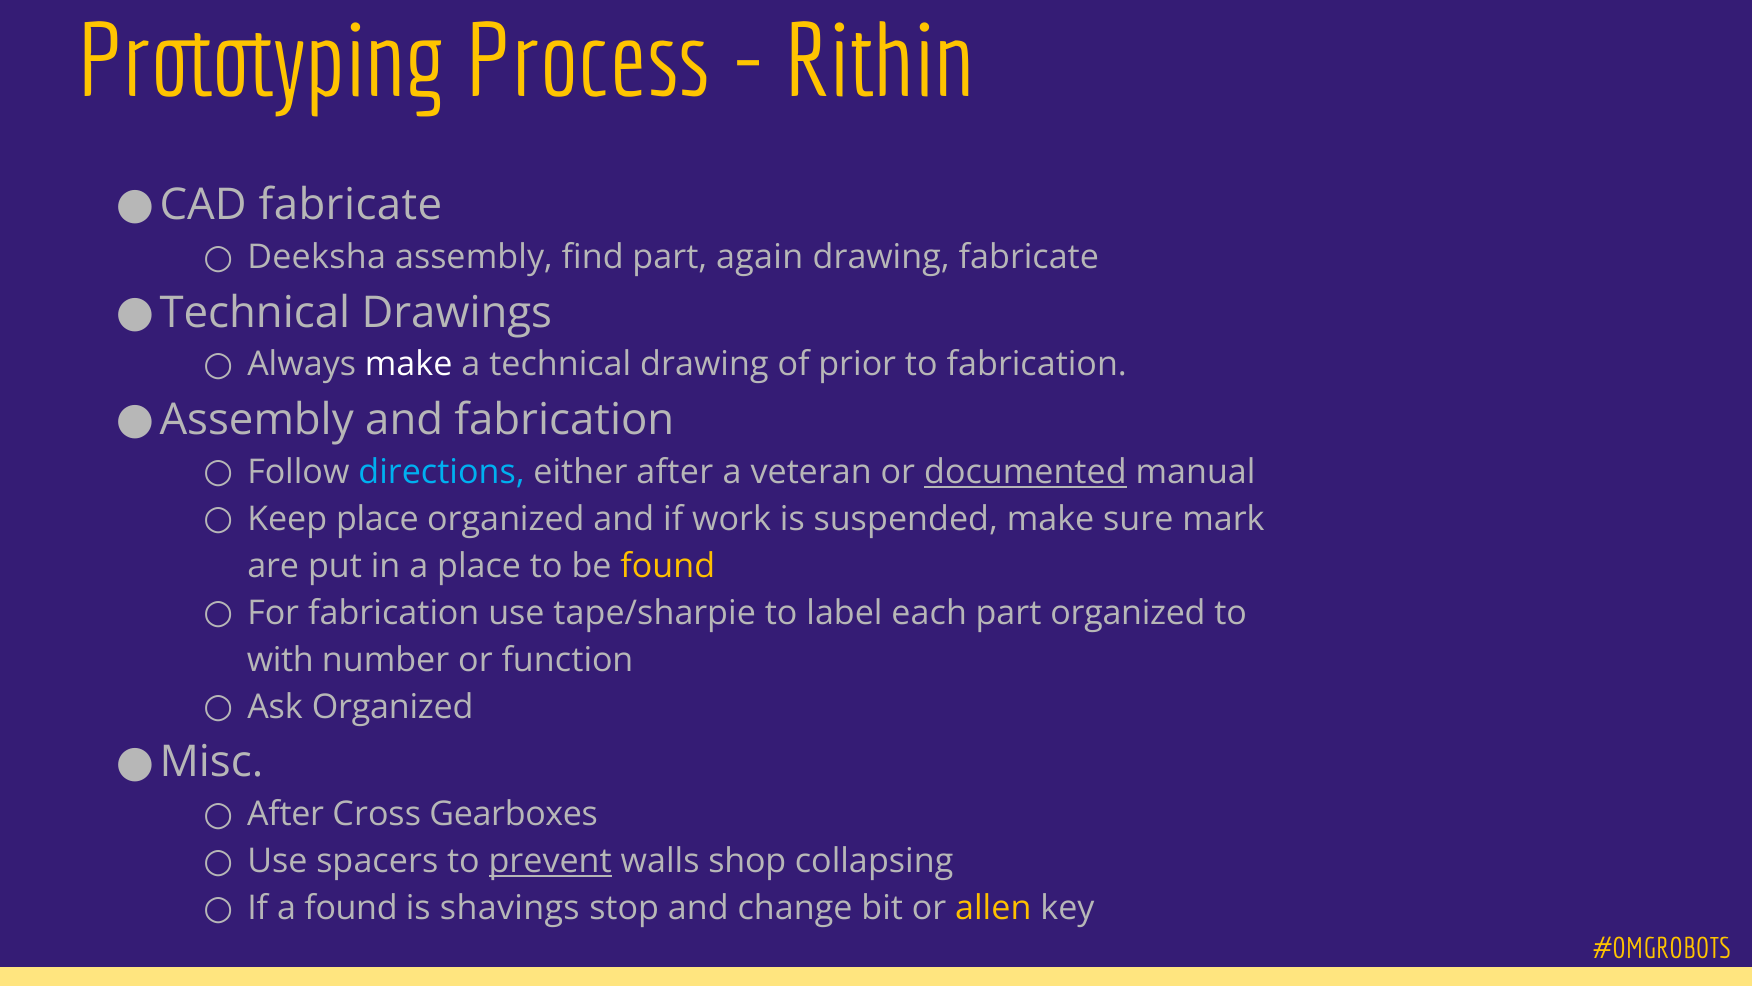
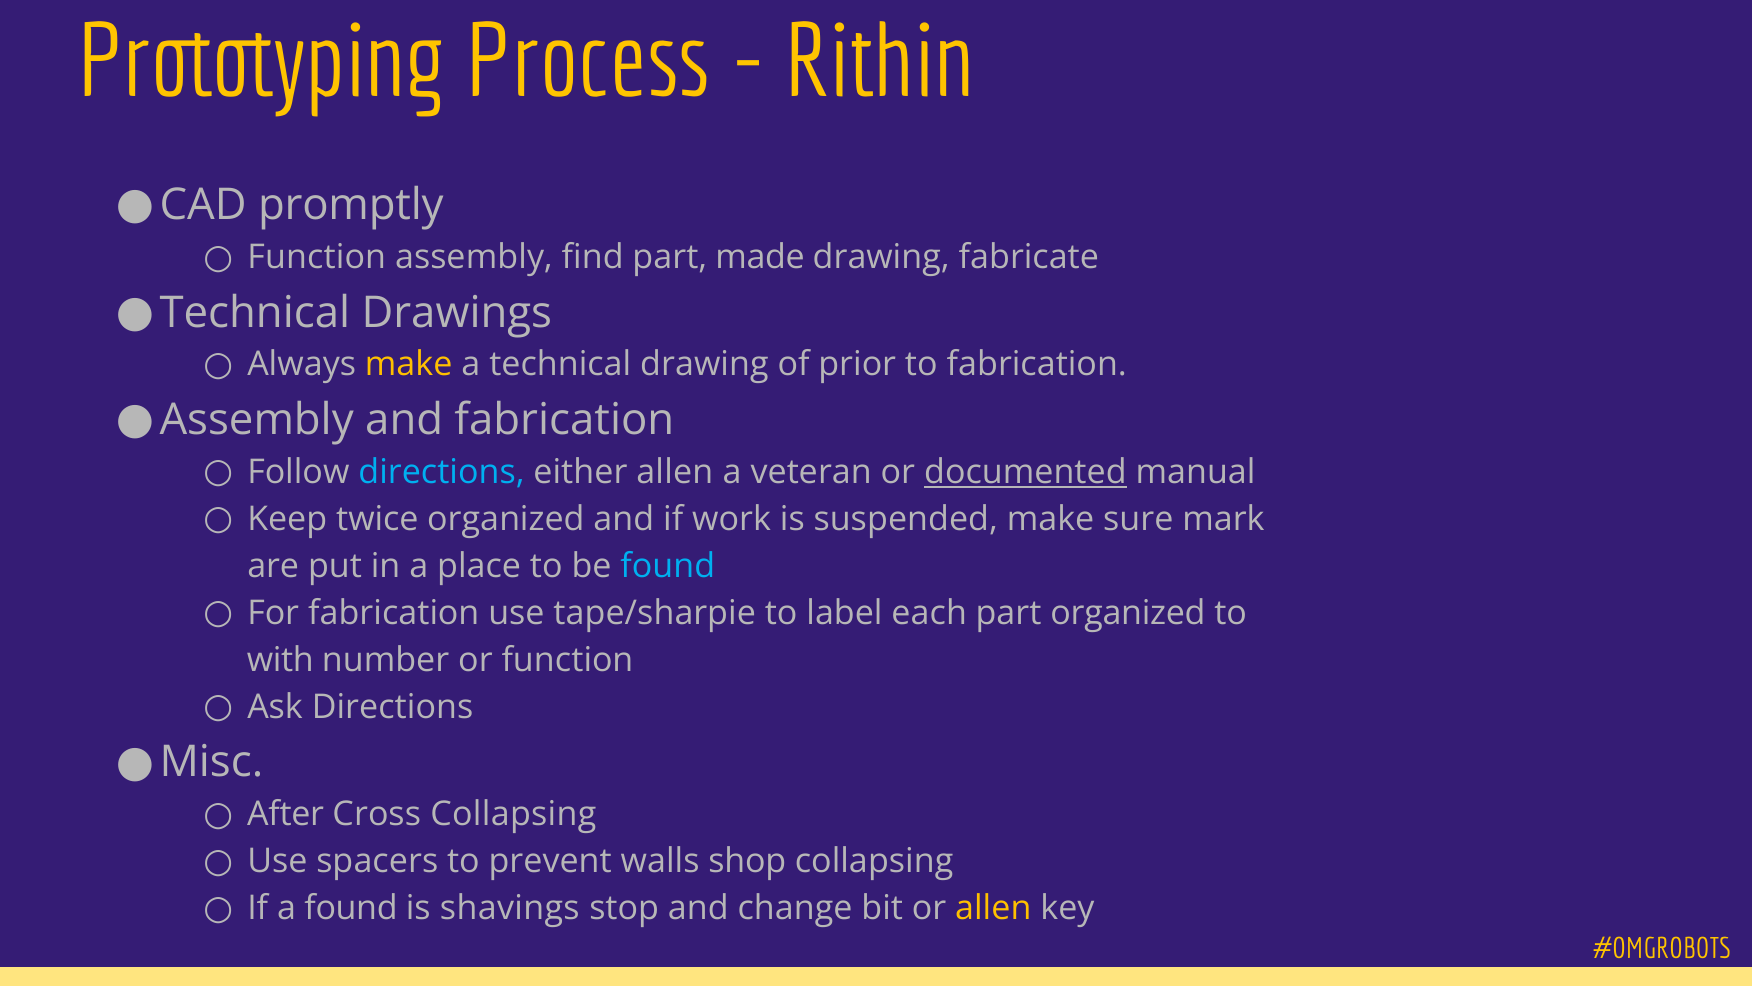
fabricate at (350, 205): fabricate -> promptly
Deeksha at (317, 257): Deeksha -> Function
again: again -> made
make at (409, 365) colour: white -> yellow
either after: after -> allen
Keep place: place -> twice
found at (668, 566) colour: yellow -> light blue
Ask Organized: Organized -> Directions
Cross Gearboxes: Gearboxes -> Collapsing
prevent underline: present -> none
